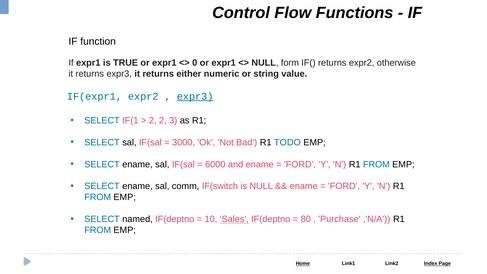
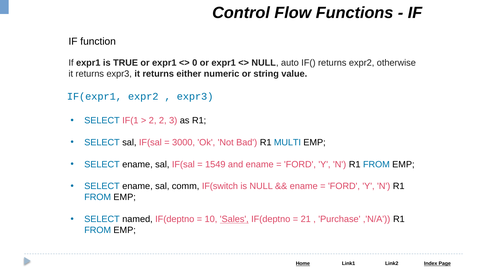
form: form -> auto
expr3 at (195, 96) underline: present -> none
TODO: TODO -> MULTI
6000: 6000 -> 1549
80: 80 -> 21
